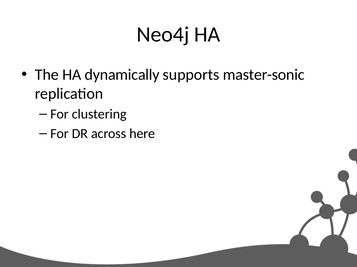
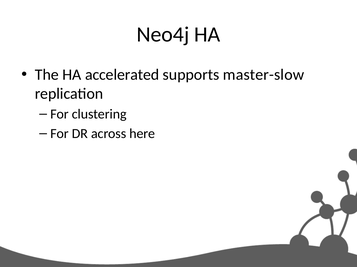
dynamically: dynamically -> accelerated
master-sonic: master-sonic -> master-slow
